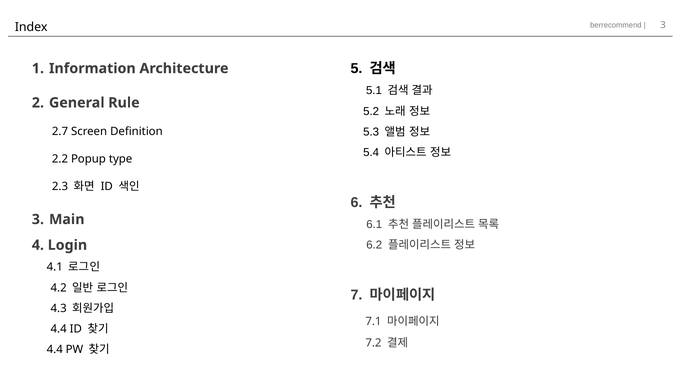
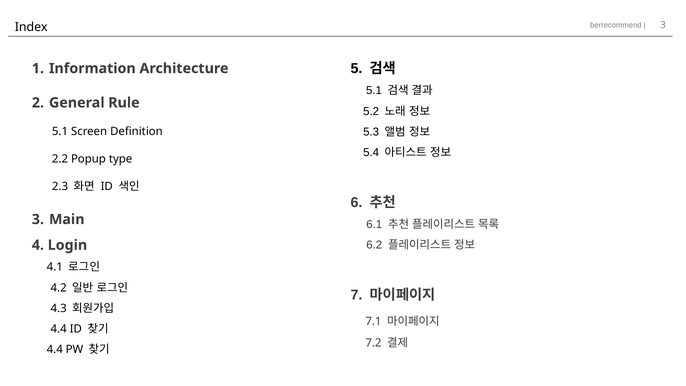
2.7 at (60, 132): 2.7 -> 5.1
